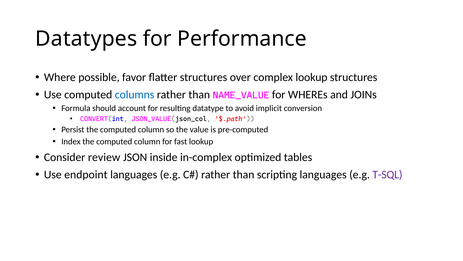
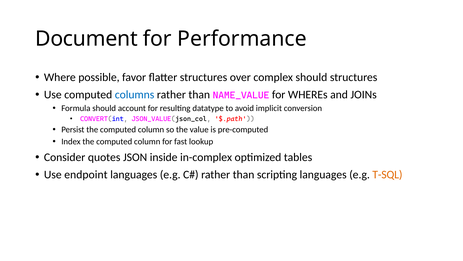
Datatypes: Datatypes -> Document
complex lookup: lookup -> should
review: review -> quotes
T-SQL colour: purple -> orange
